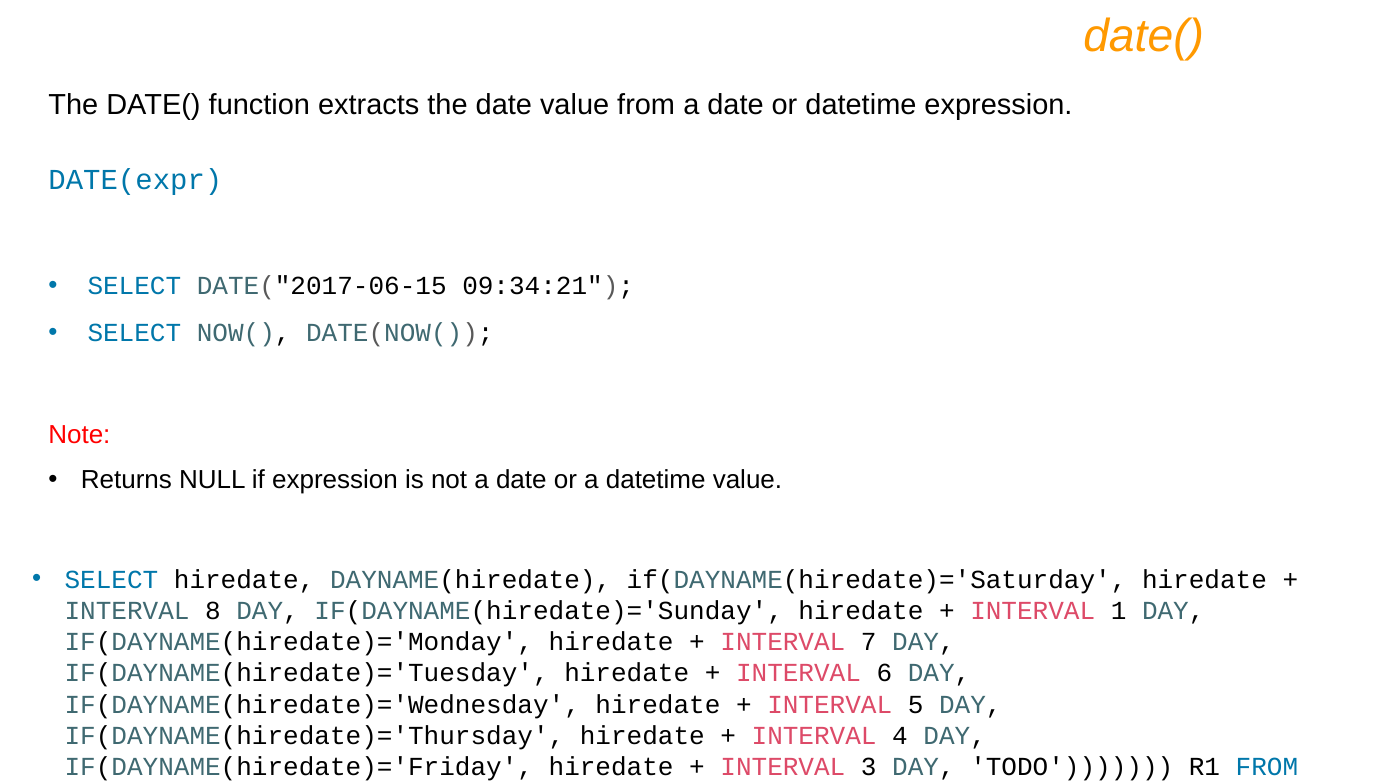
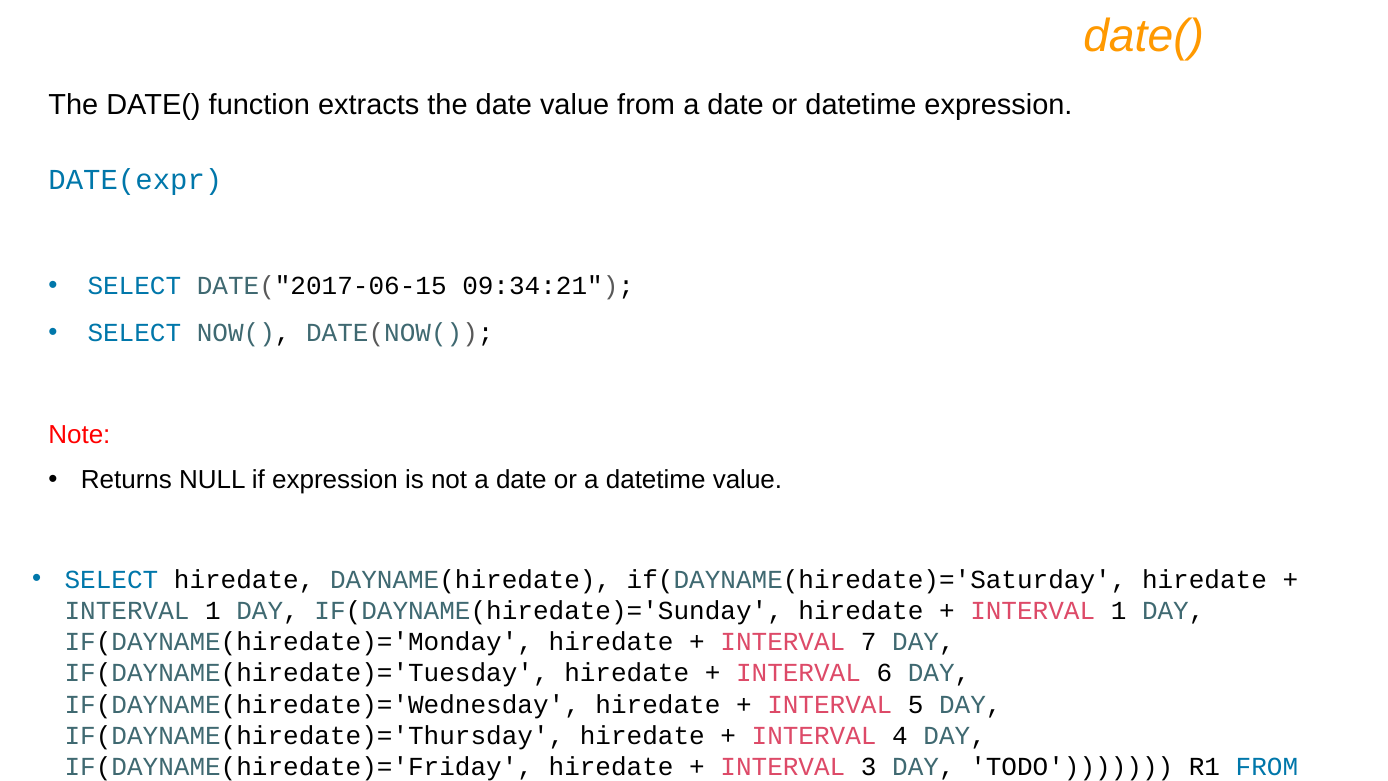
8 at (213, 611): 8 -> 1
